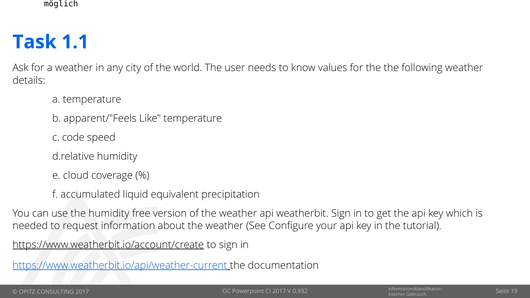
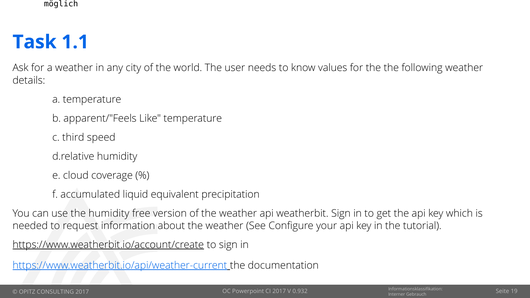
code: code -> third
